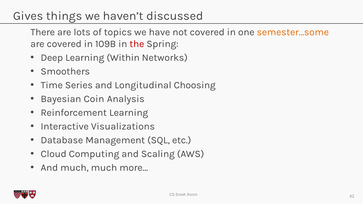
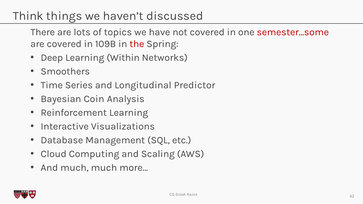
Gives: Gives -> Think
semester…some colour: orange -> red
Choosing: Choosing -> Predictor
